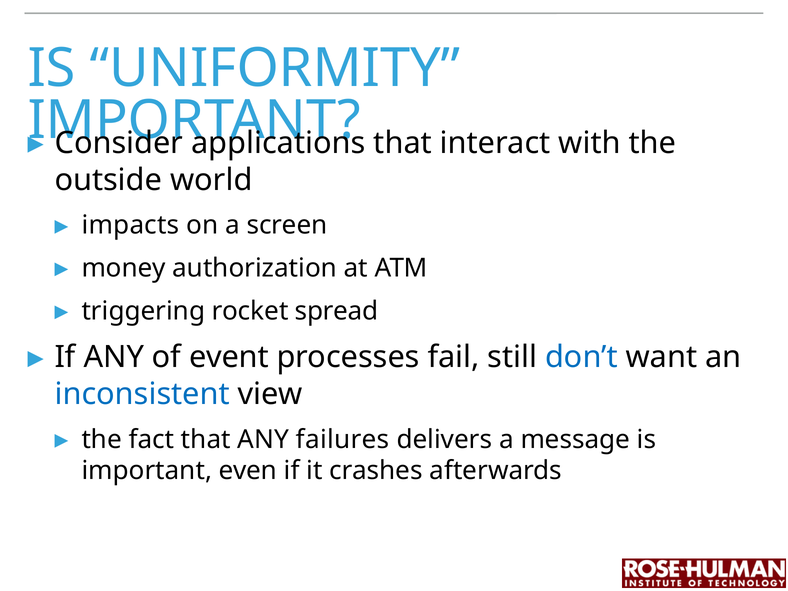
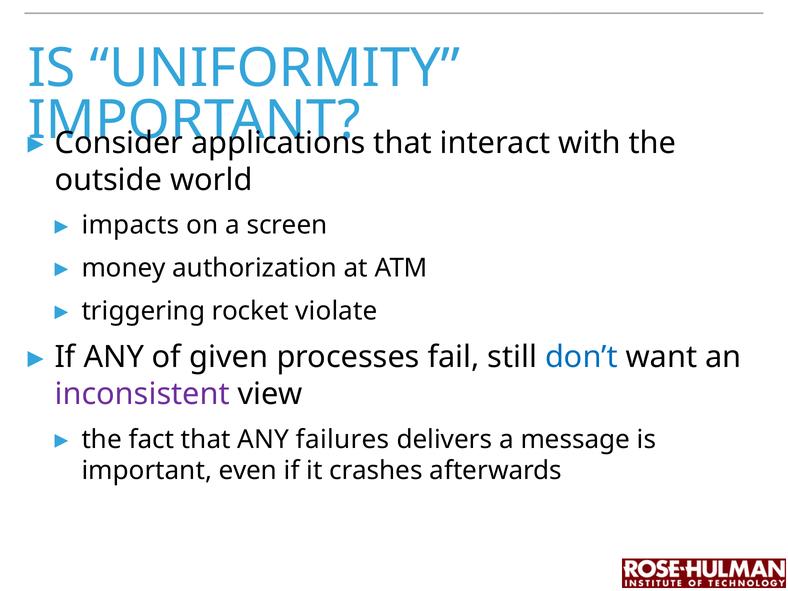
spread: spread -> violate
event: event -> given
inconsistent colour: blue -> purple
